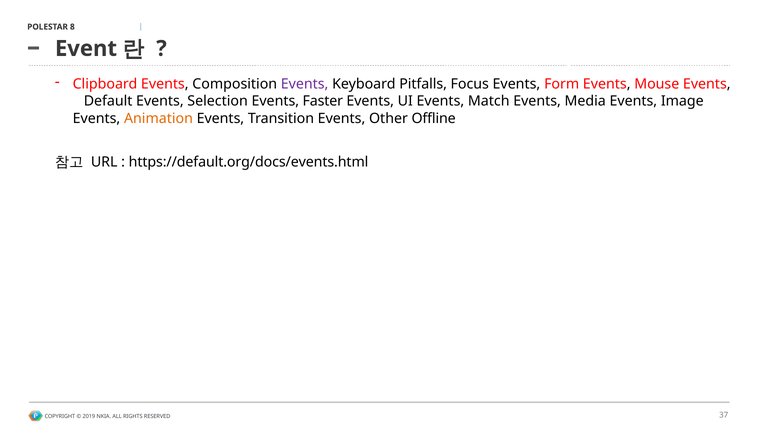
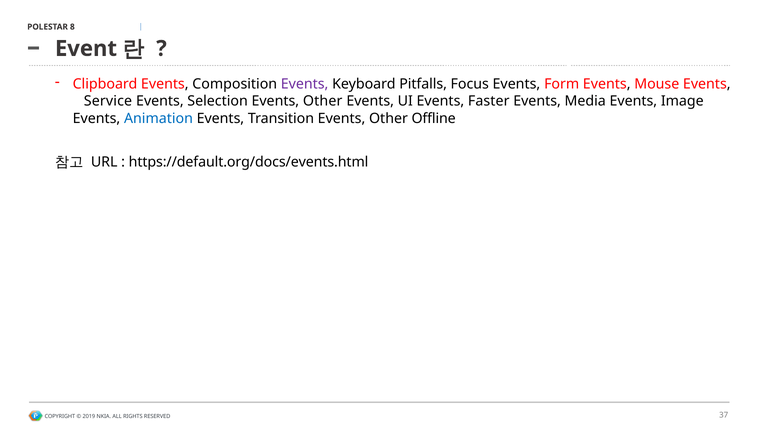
Default: Default -> Service
Selection Events Faster: Faster -> Other
Match: Match -> Faster
Animation colour: orange -> blue
